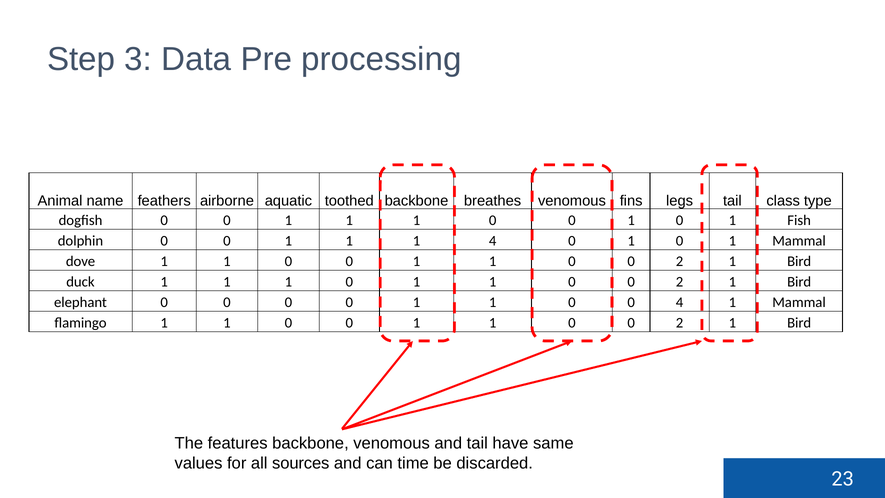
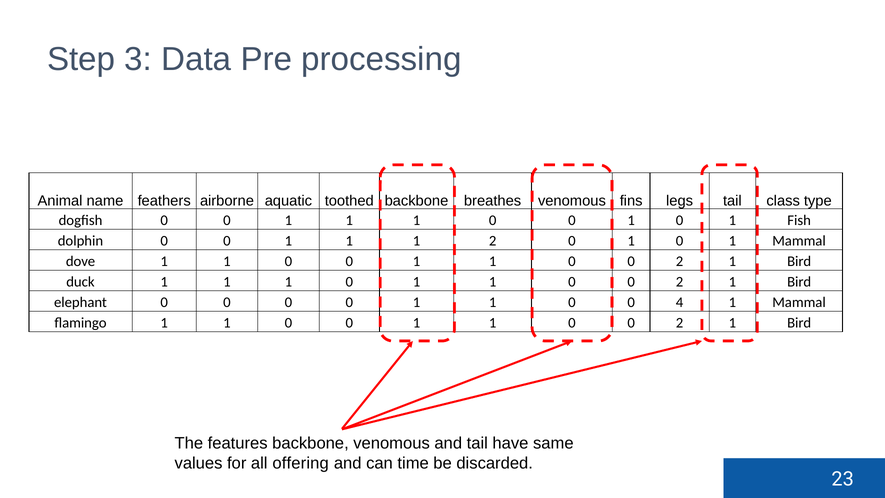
1 4: 4 -> 2
sources: sources -> offering
